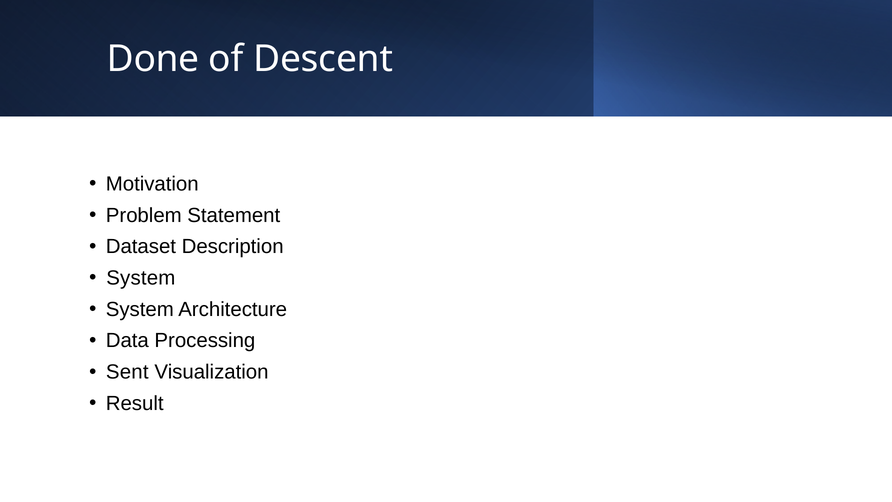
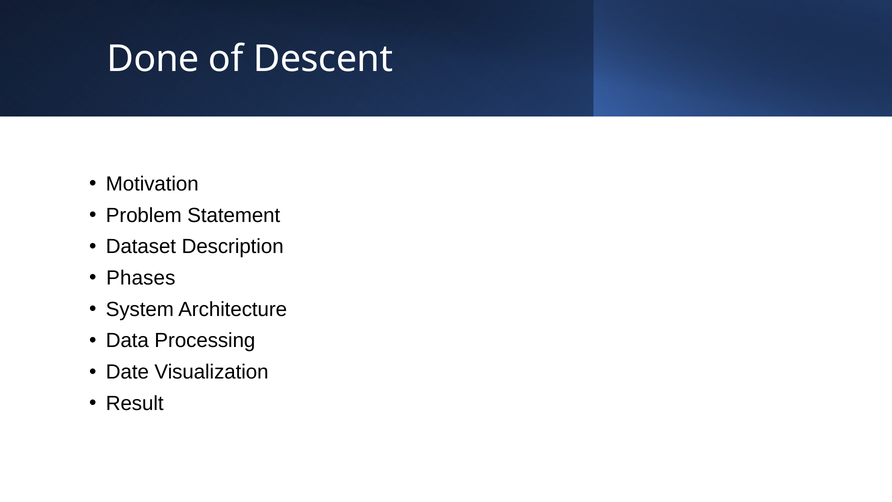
System at (141, 278): System -> Phases
Sent: Sent -> Date
